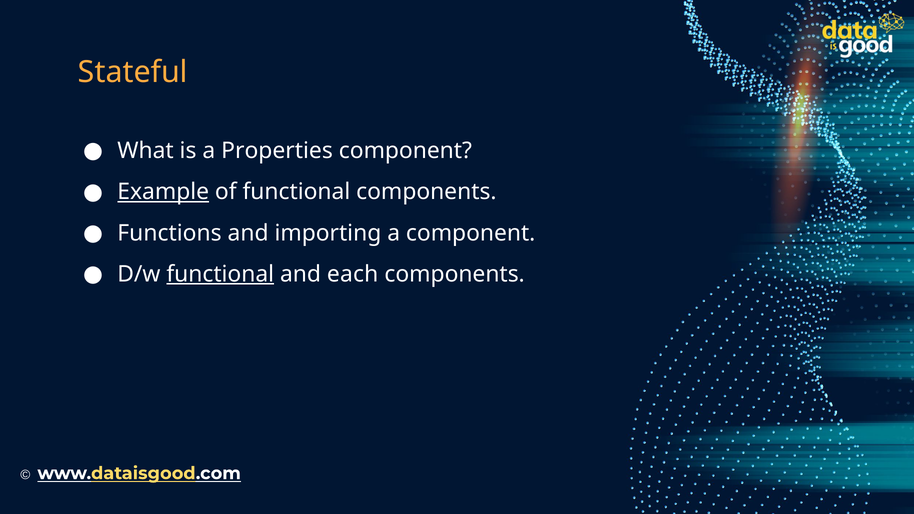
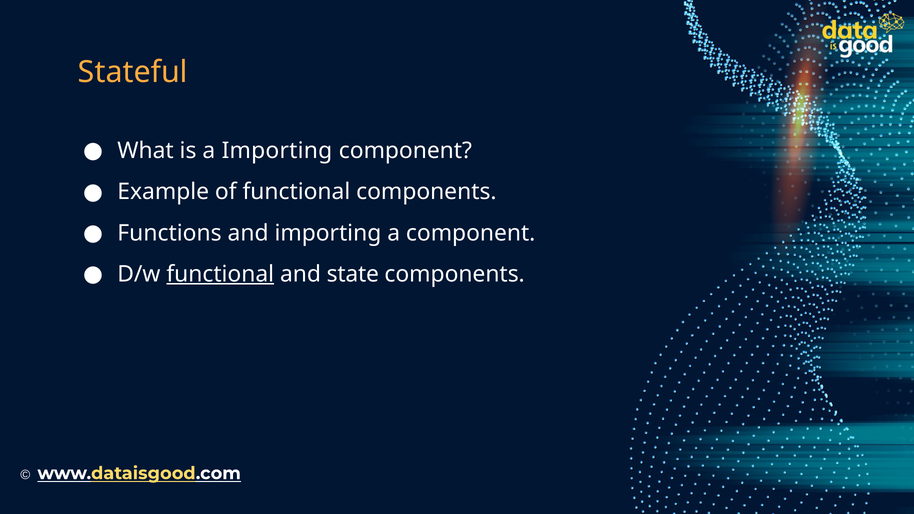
a Properties: Properties -> Importing
Example underline: present -> none
each: each -> state
